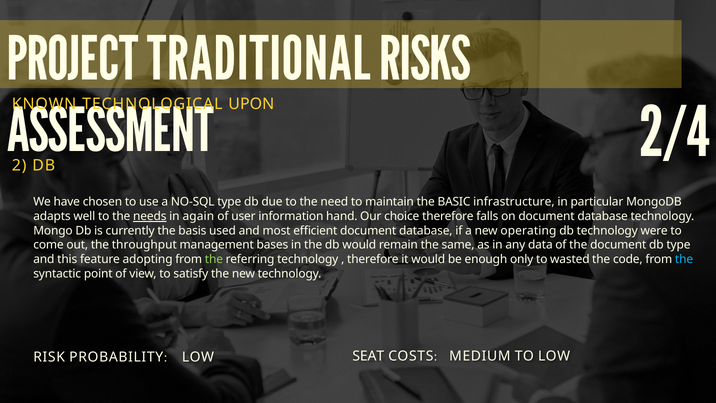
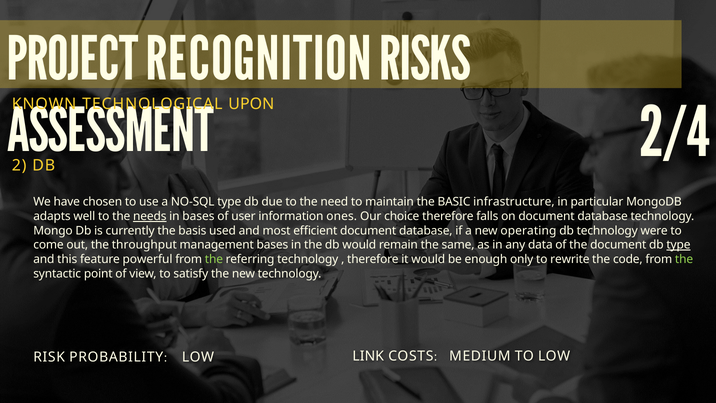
TRADITIONAL: TRADITIONAL -> RECOGNITION
in again: again -> bases
hand: hand -> ones
type at (678, 245) underline: none -> present
adopting: adopting -> powerful
wasted: wasted -> rewrite
the at (684, 259) colour: light blue -> light green
SEAT: SEAT -> LINK
